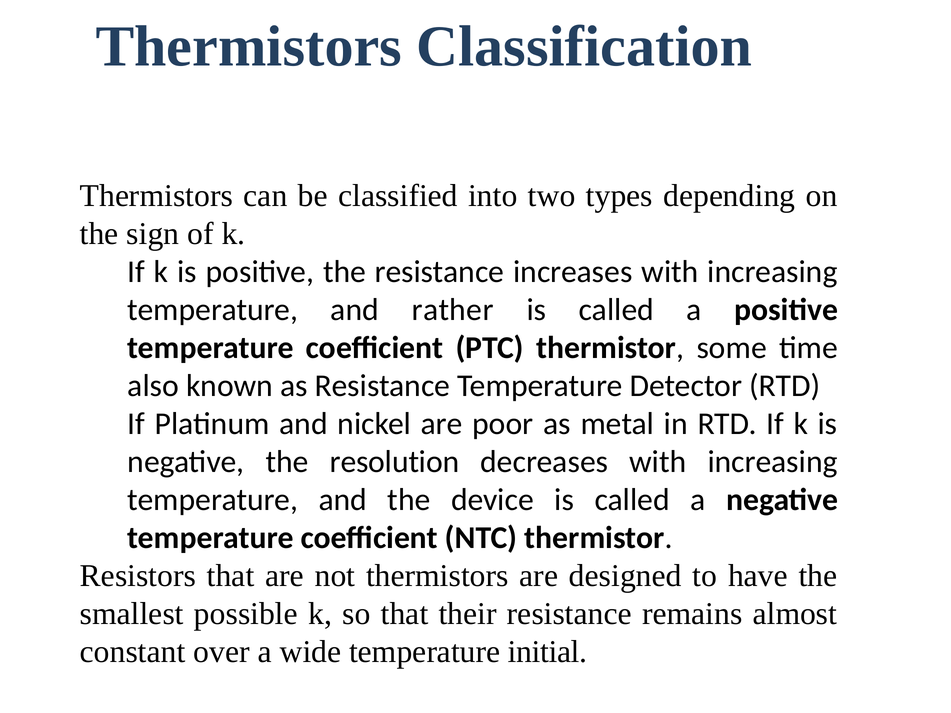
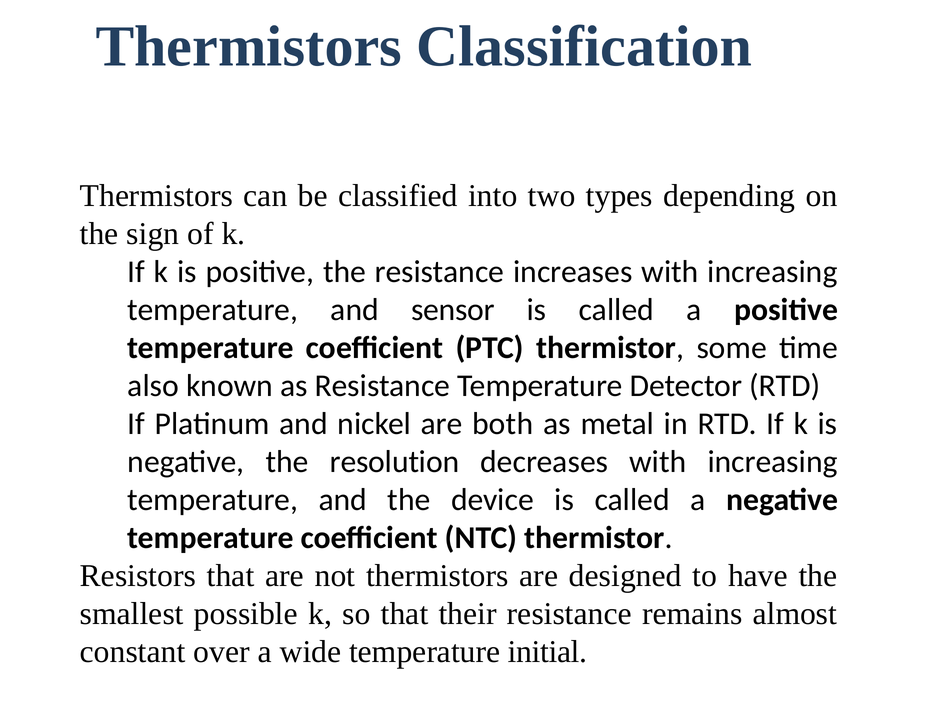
rather: rather -> sensor
poor: poor -> both
